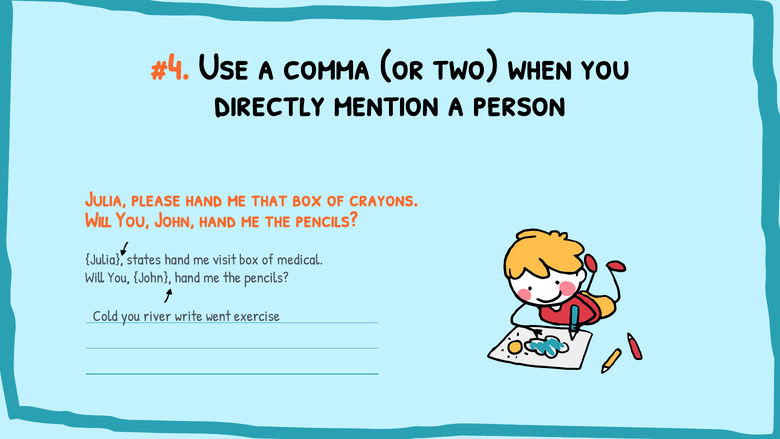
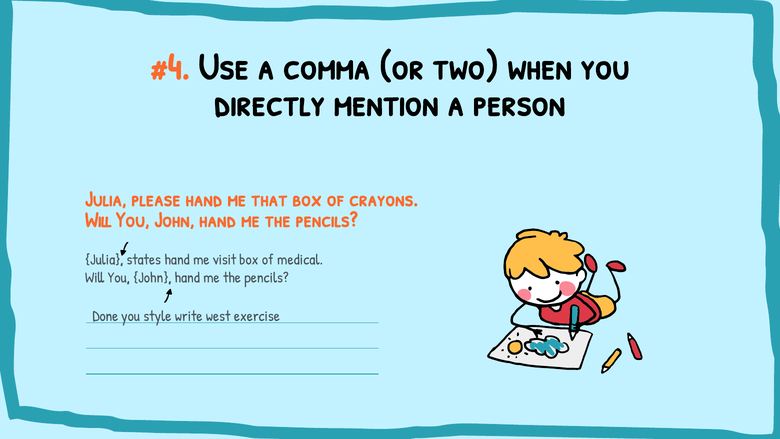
Cold: Cold -> Done
river: river -> style
went: went -> west
